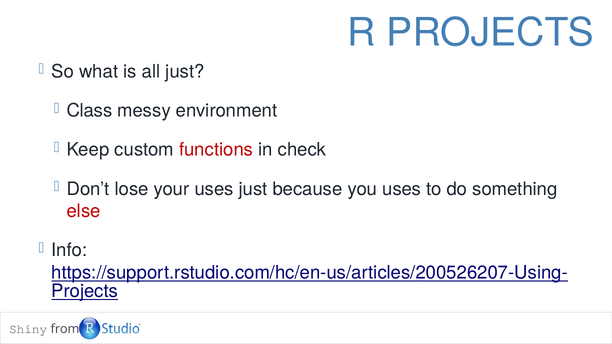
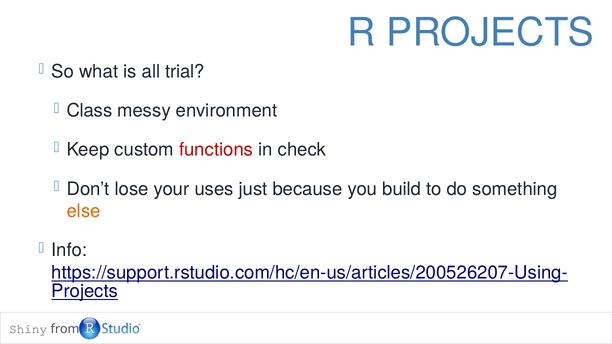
all just: just -> trial
you uses: uses -> build
else colour: red -> orange
